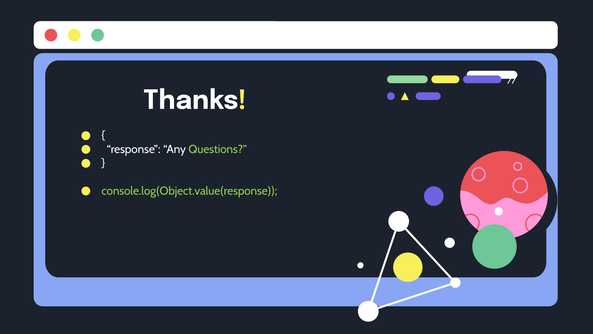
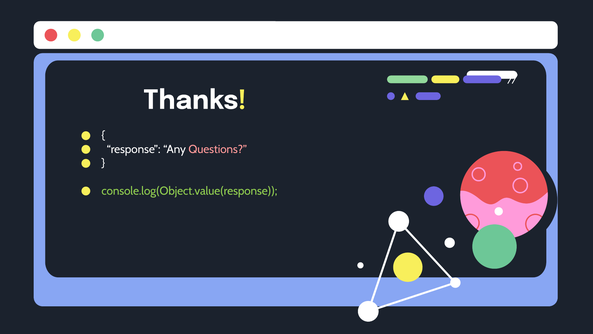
Questions colour: light green -> pink
